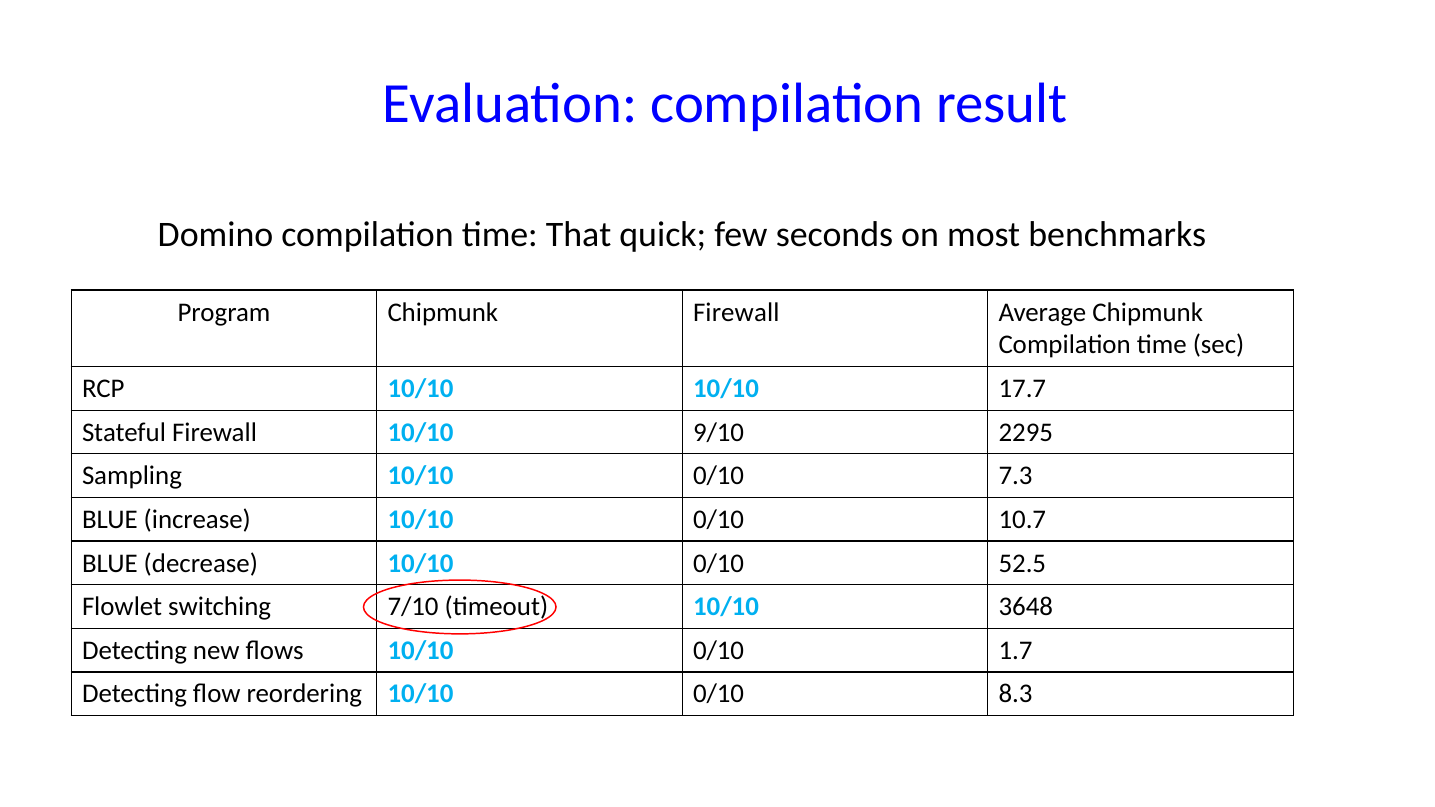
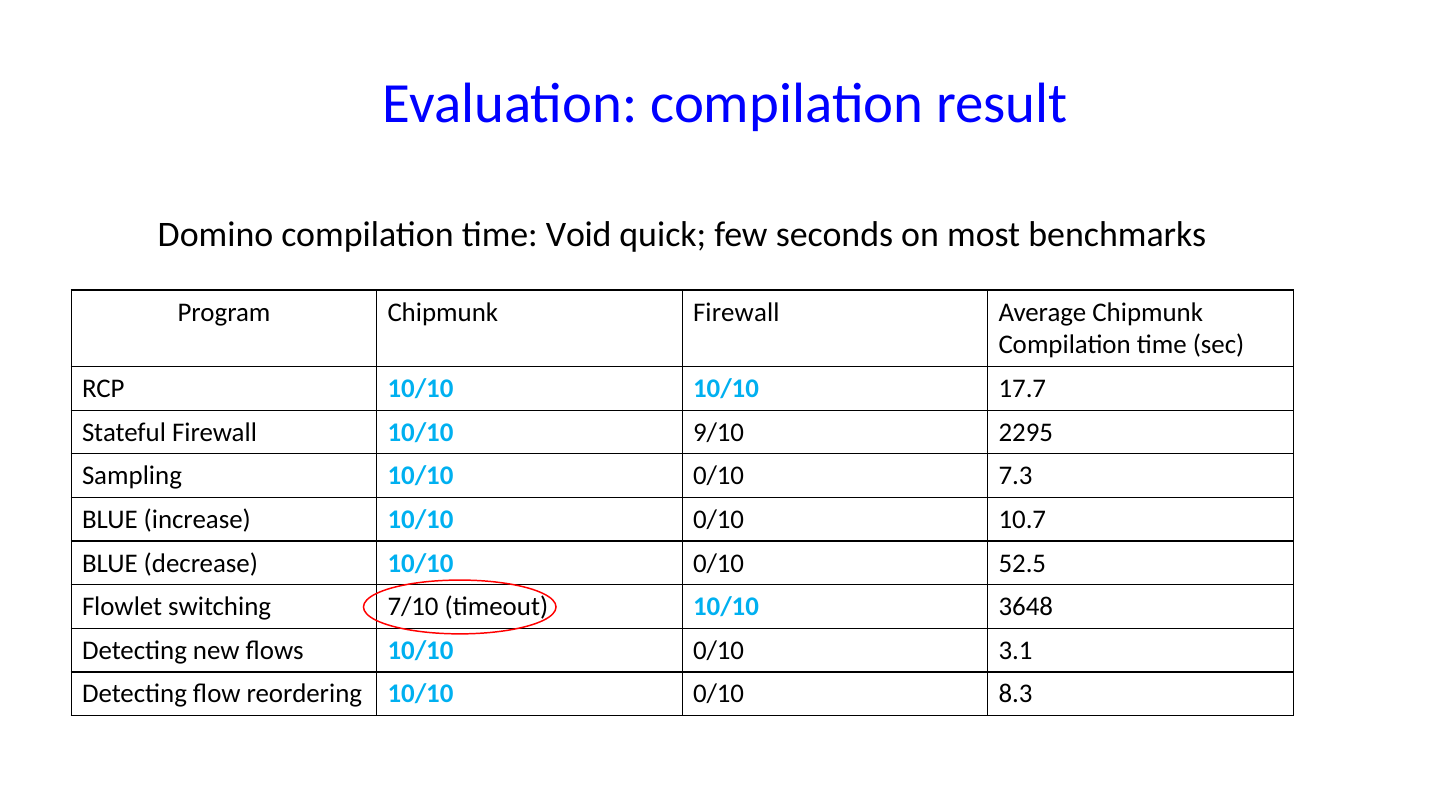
That: That -> Void
1.7: 1.7 -> 3.1
